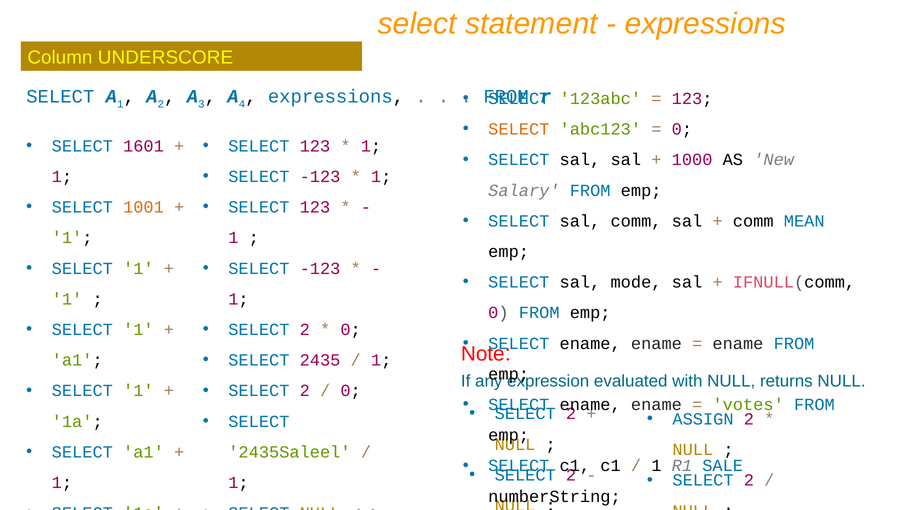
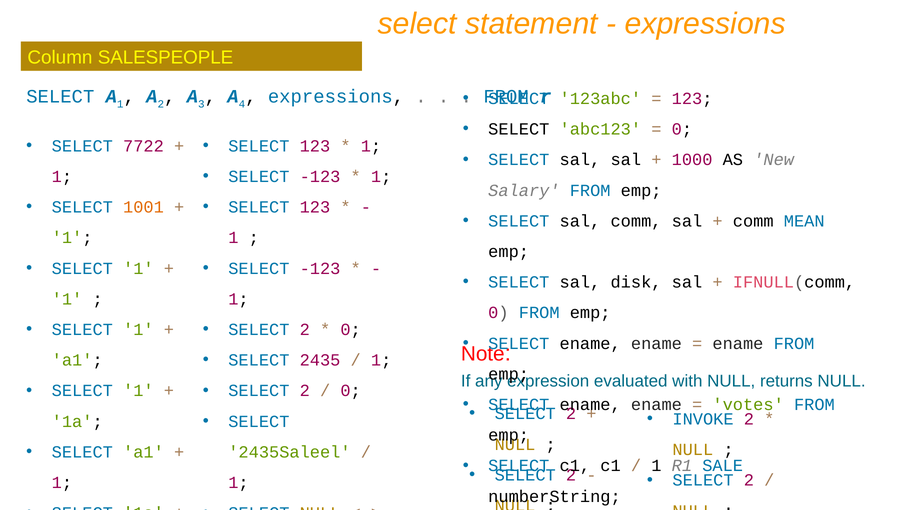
UNDERSCORE: UNDERSCORE -> SALESPEOPLE
SELECT at (519, 129) colour: orange -> black
1601: 1601 -> 7722
mode: mode -> disk
ASSIGN: ASSIGN -> INVOKE
